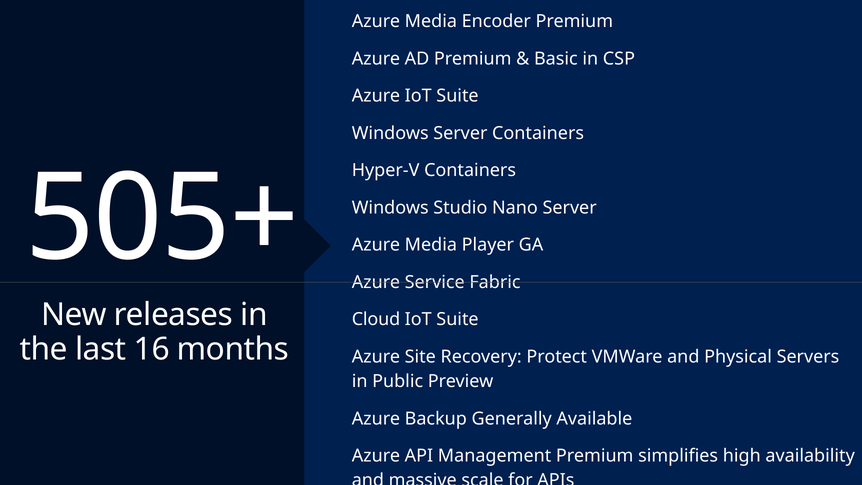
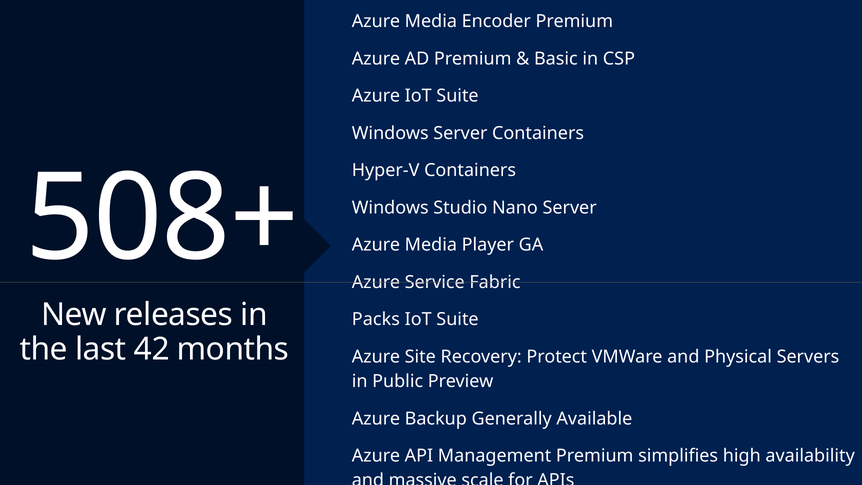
505+: 505+ -> 508+
Cloud at (376, 319): Cloud -> Packs
16: 16 -> 42
